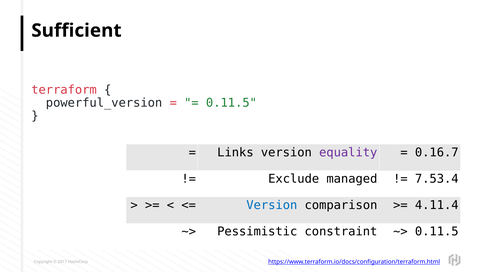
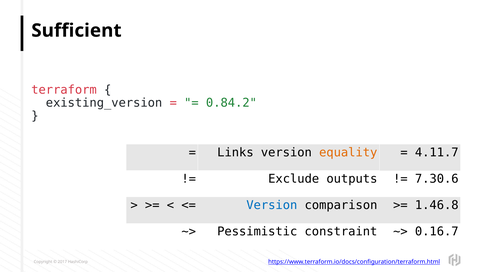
powerful_version: powerful_version -> existing_version
0.11.5 at (231, 103): 0.11.5 -> 0.84.2
equality colour: purple -> orange
0.16.7: 0.16.7 -> 4.11.7
managed: managed -> outputs
7.53.4: 7.53.4 -> 7.30.6
4.11.4: 4.11.4 -> 1.46.8
0.11.5 at (437, 232): 0.11.5 -> 0.16.7
